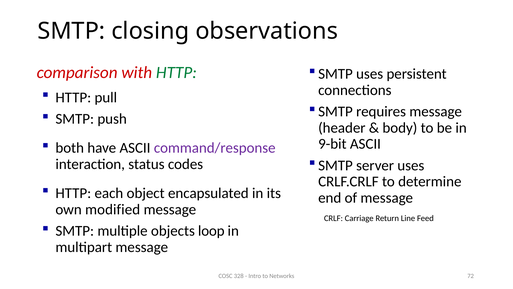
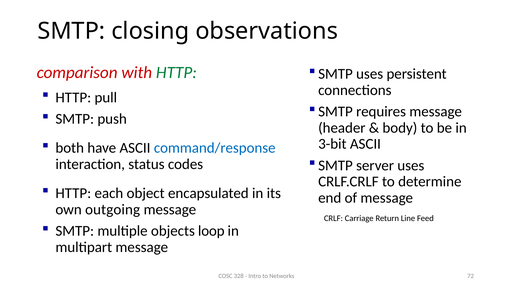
9-bit: 9-bit -> 3-bit
command/response colour: purple -> blue
modified: modified -> outgoing
